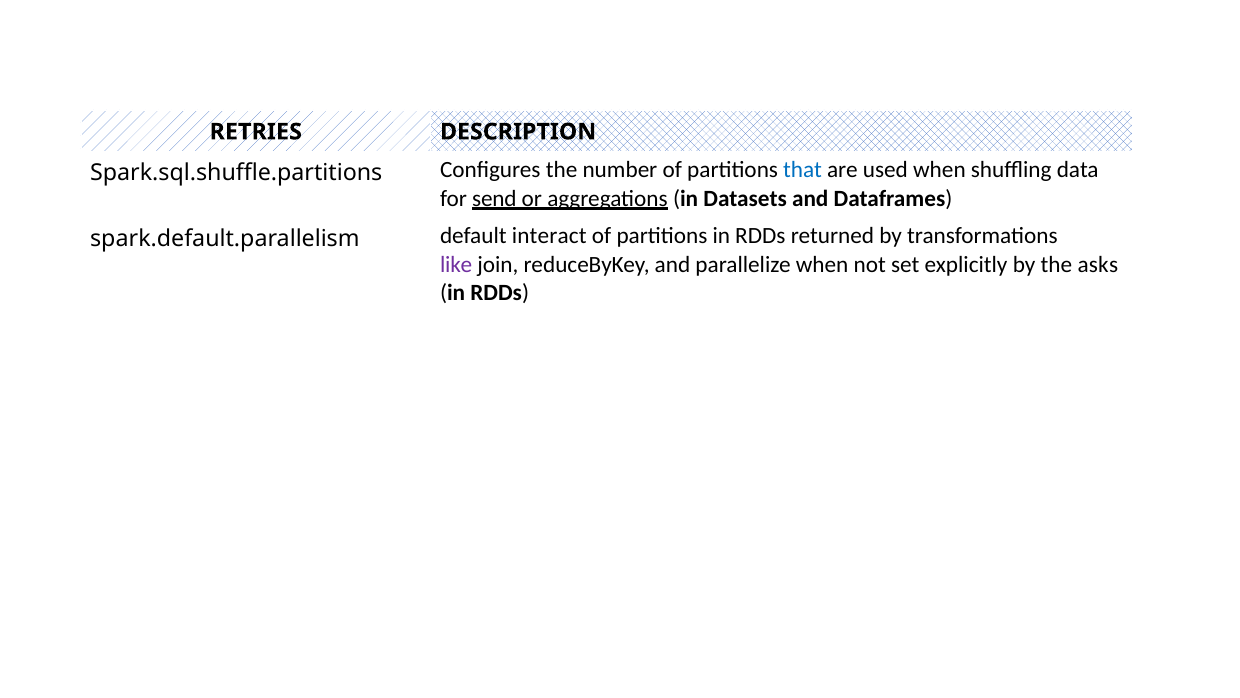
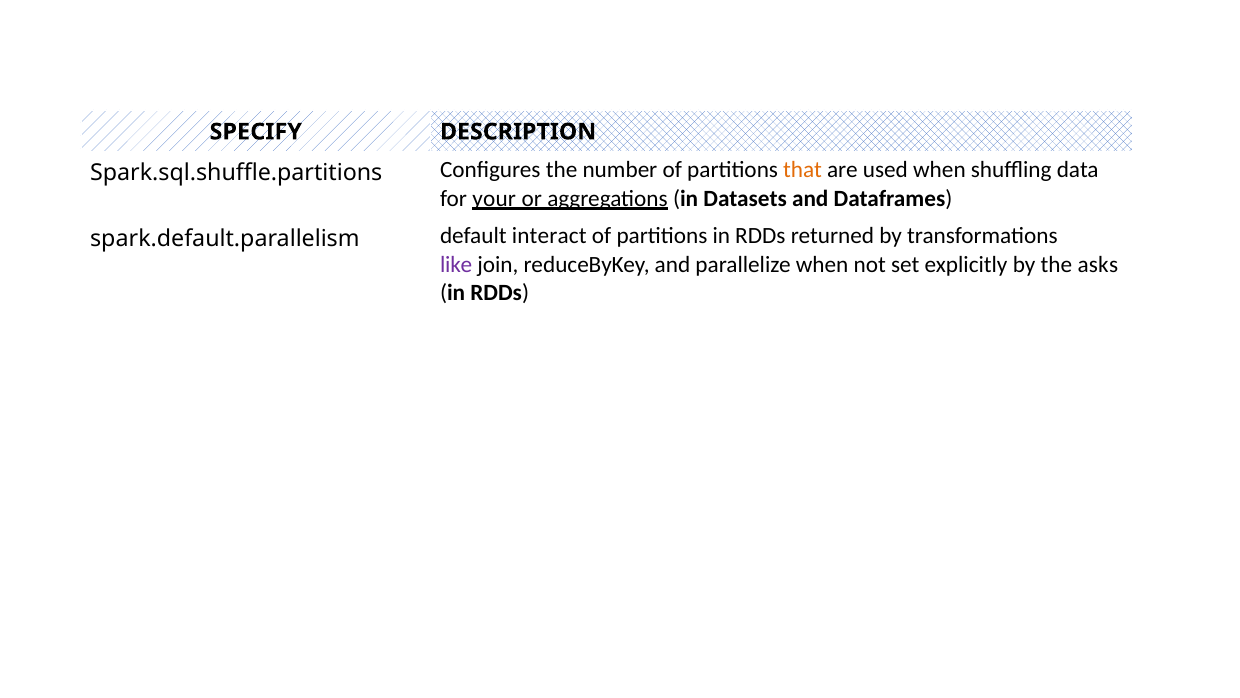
RETRIES: RETRIES -> SPECIFY
that colour: blue -> orange
send: send -> your
